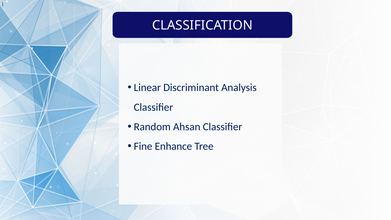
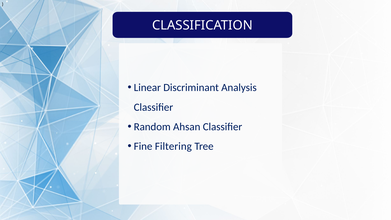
Enhance: Enhance -> Filtering
